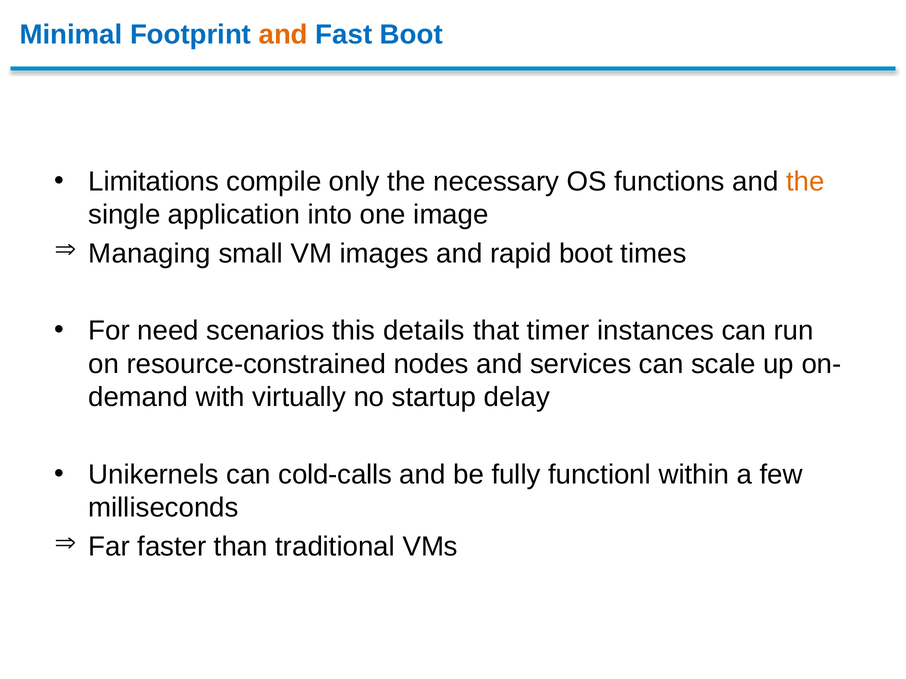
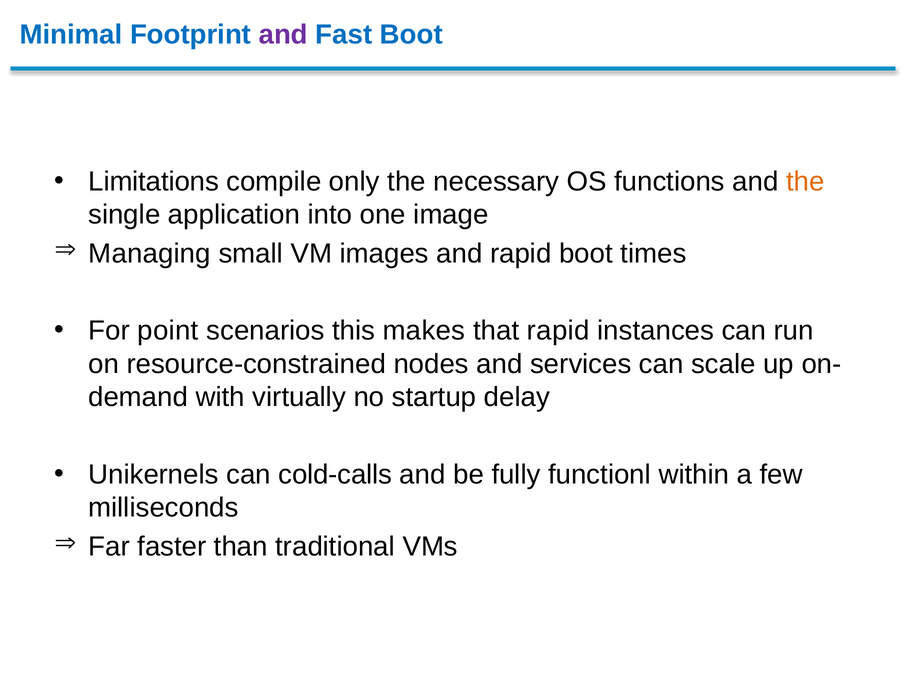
and at (283, 35) colour: orange -> purple
need: need -> point
details: details -> makes
that timer: timer -> rapid
